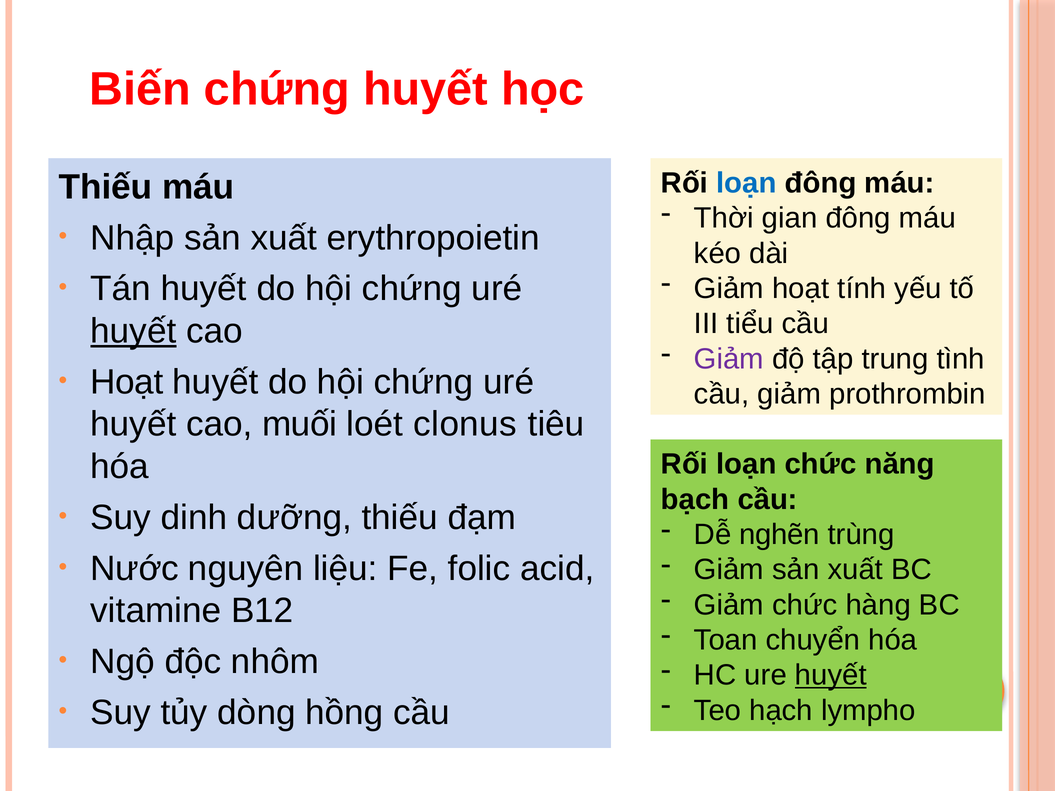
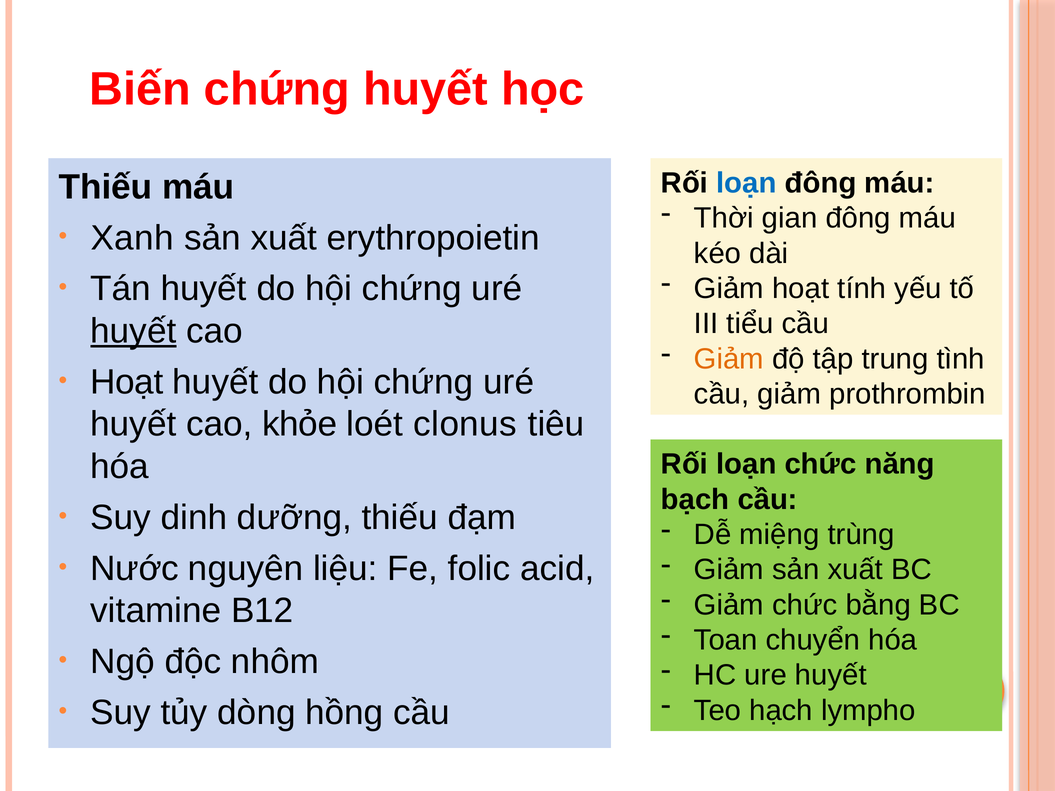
Nhập: Nhập -> Xanh
Giảm at (729, 359) colour: purple -> orange
muối: muối -> khỏe
nghẽn: nghẽn -> miệng
hàng: hàng -> bằng
huyết at (831, 675) underline: present -> none
